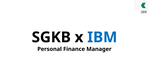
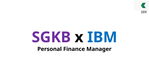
SGKB colour: black -> purple
